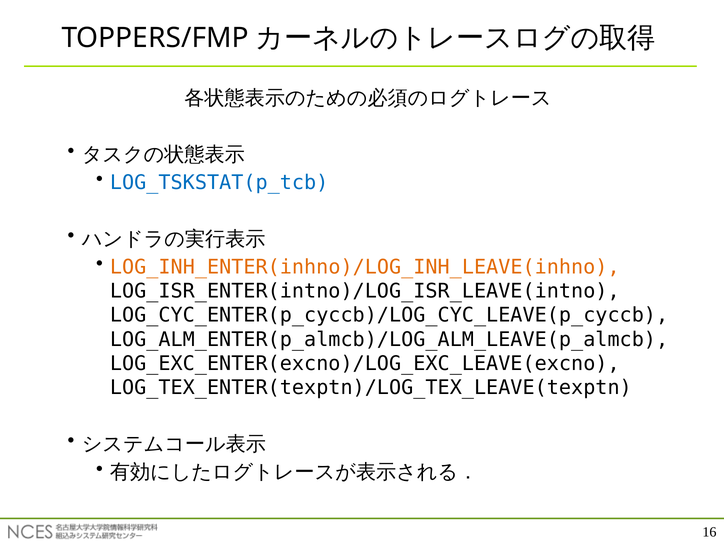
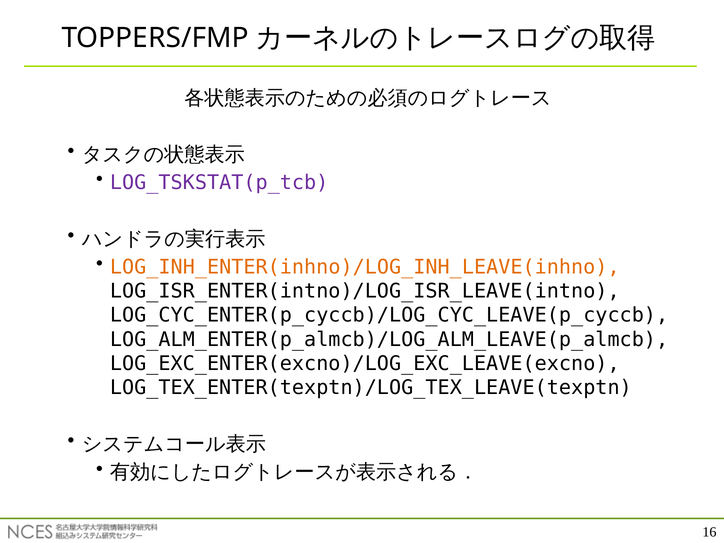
LOG_TSKSTAT(p_tcb colour: blue -> purple
